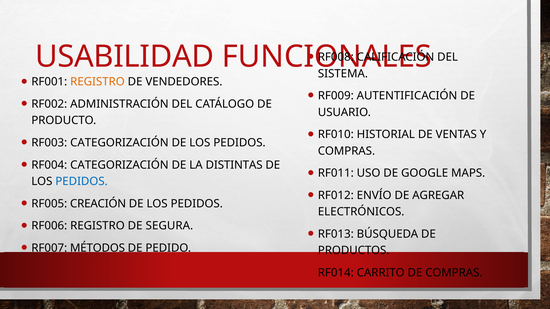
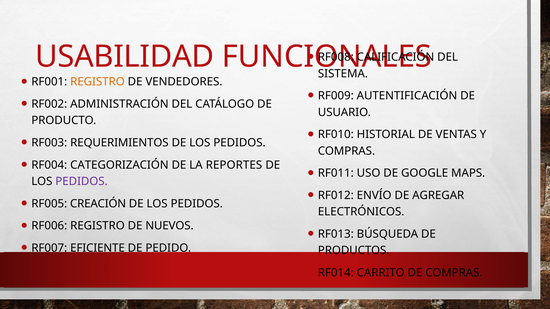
RF003 CATEGORIZACIÓN: CATEGORIZACIÓN -> REQUERIMIENTOS
DISTINTAS: DISTINTAS -> REPORTES
PEDIDOS at (82, 182) colour: blue -> purple
SEGURA: SEGURA -> NUEVOS
MÉTODOS: MÉTODOS -> EFICIENTE
